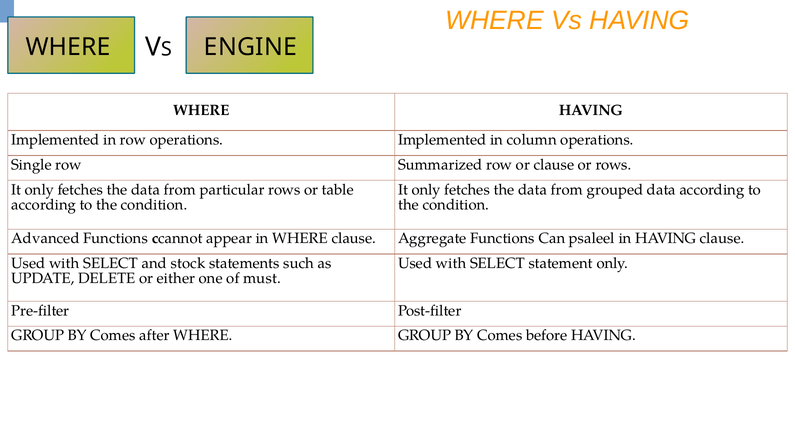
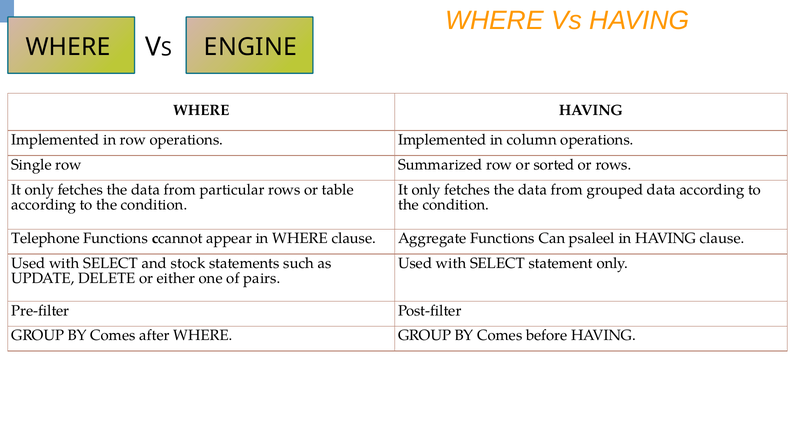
or clause: clause -> sorted
Advanced: Advanced -> Telephone
must: must -> pairs
